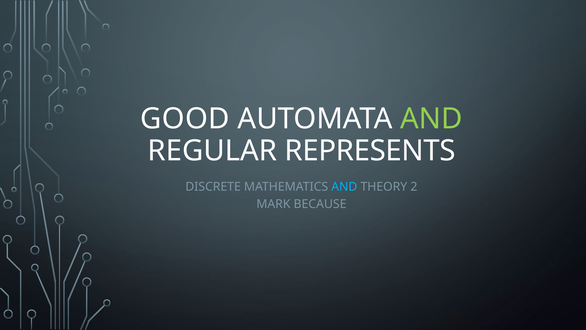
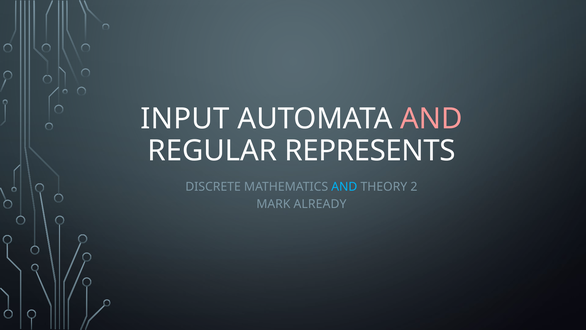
GOOD: GOOD -> INPUT
AND at (431, 119) colour: light green -> pink
BECAUSE: BECAUSE -> ALREADY
